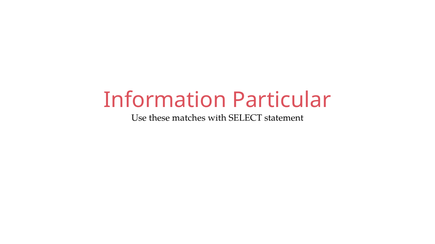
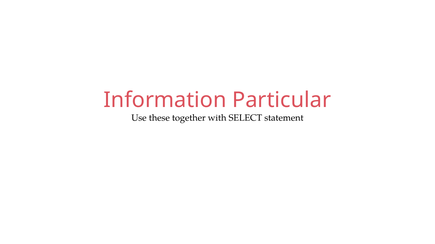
matches: matches -> together
